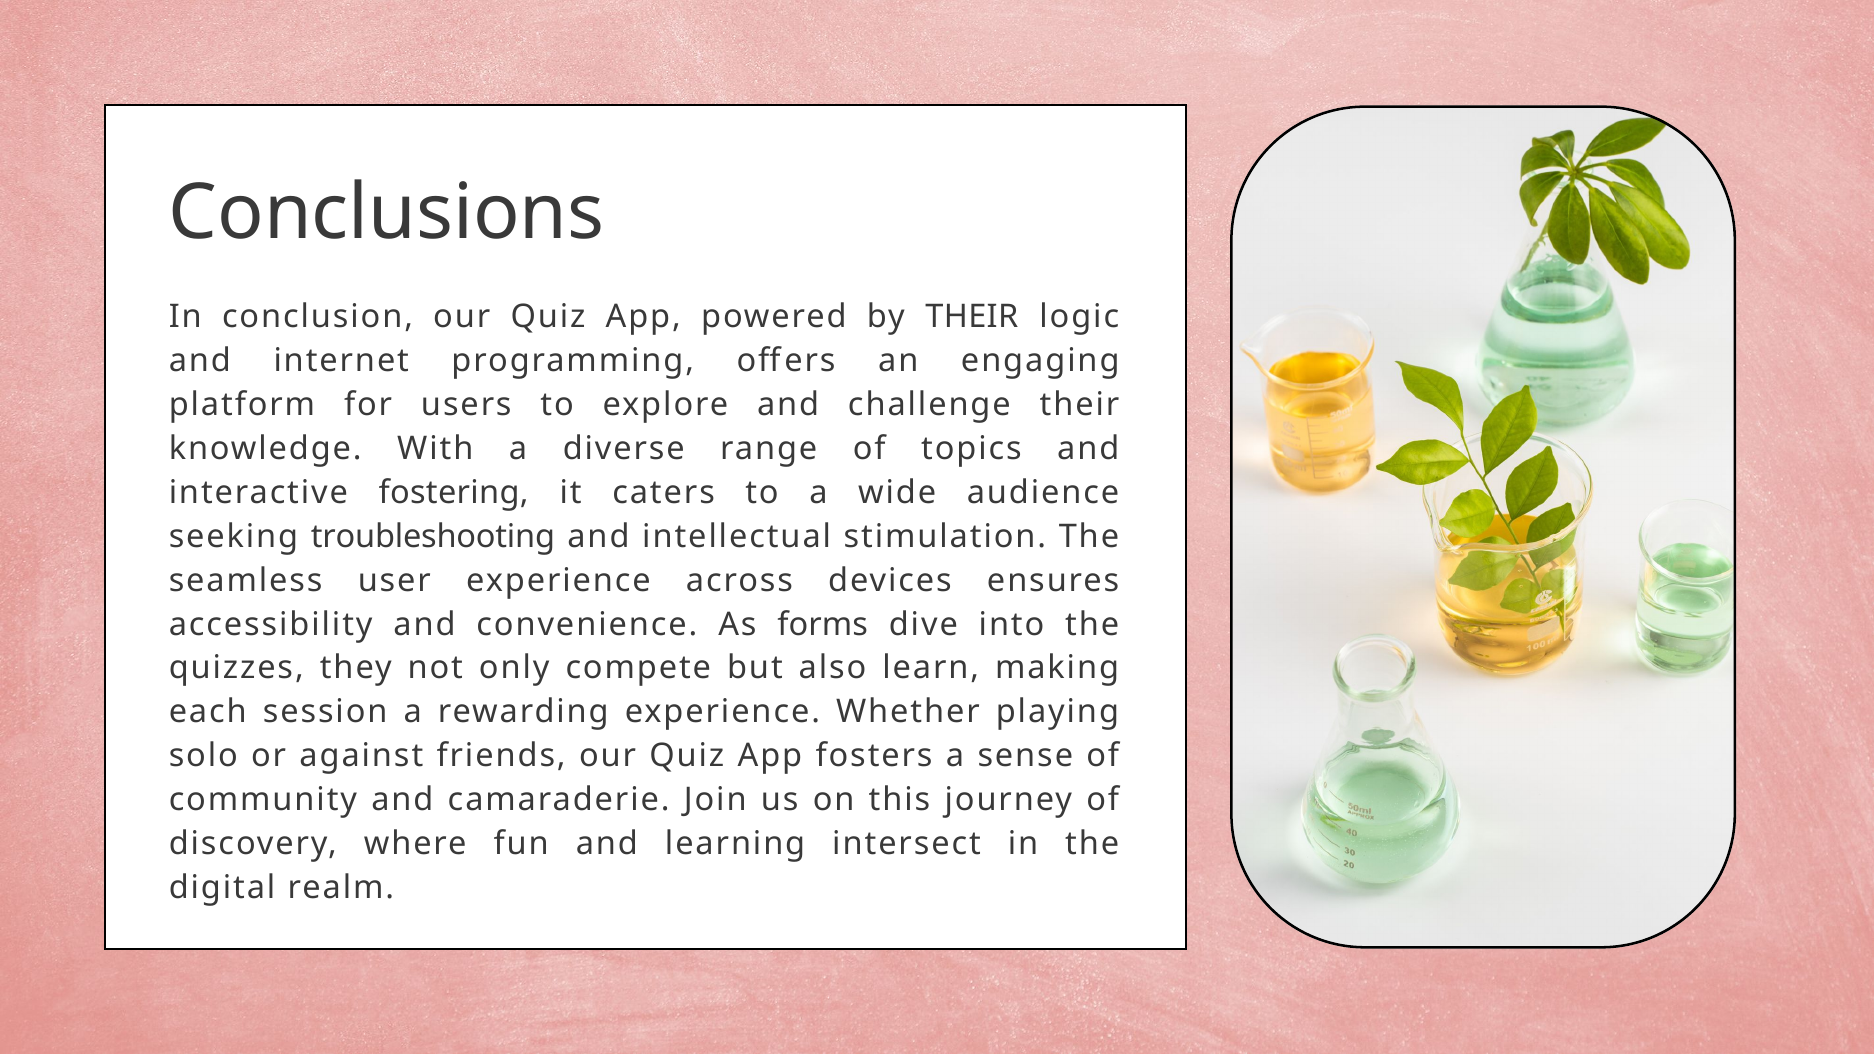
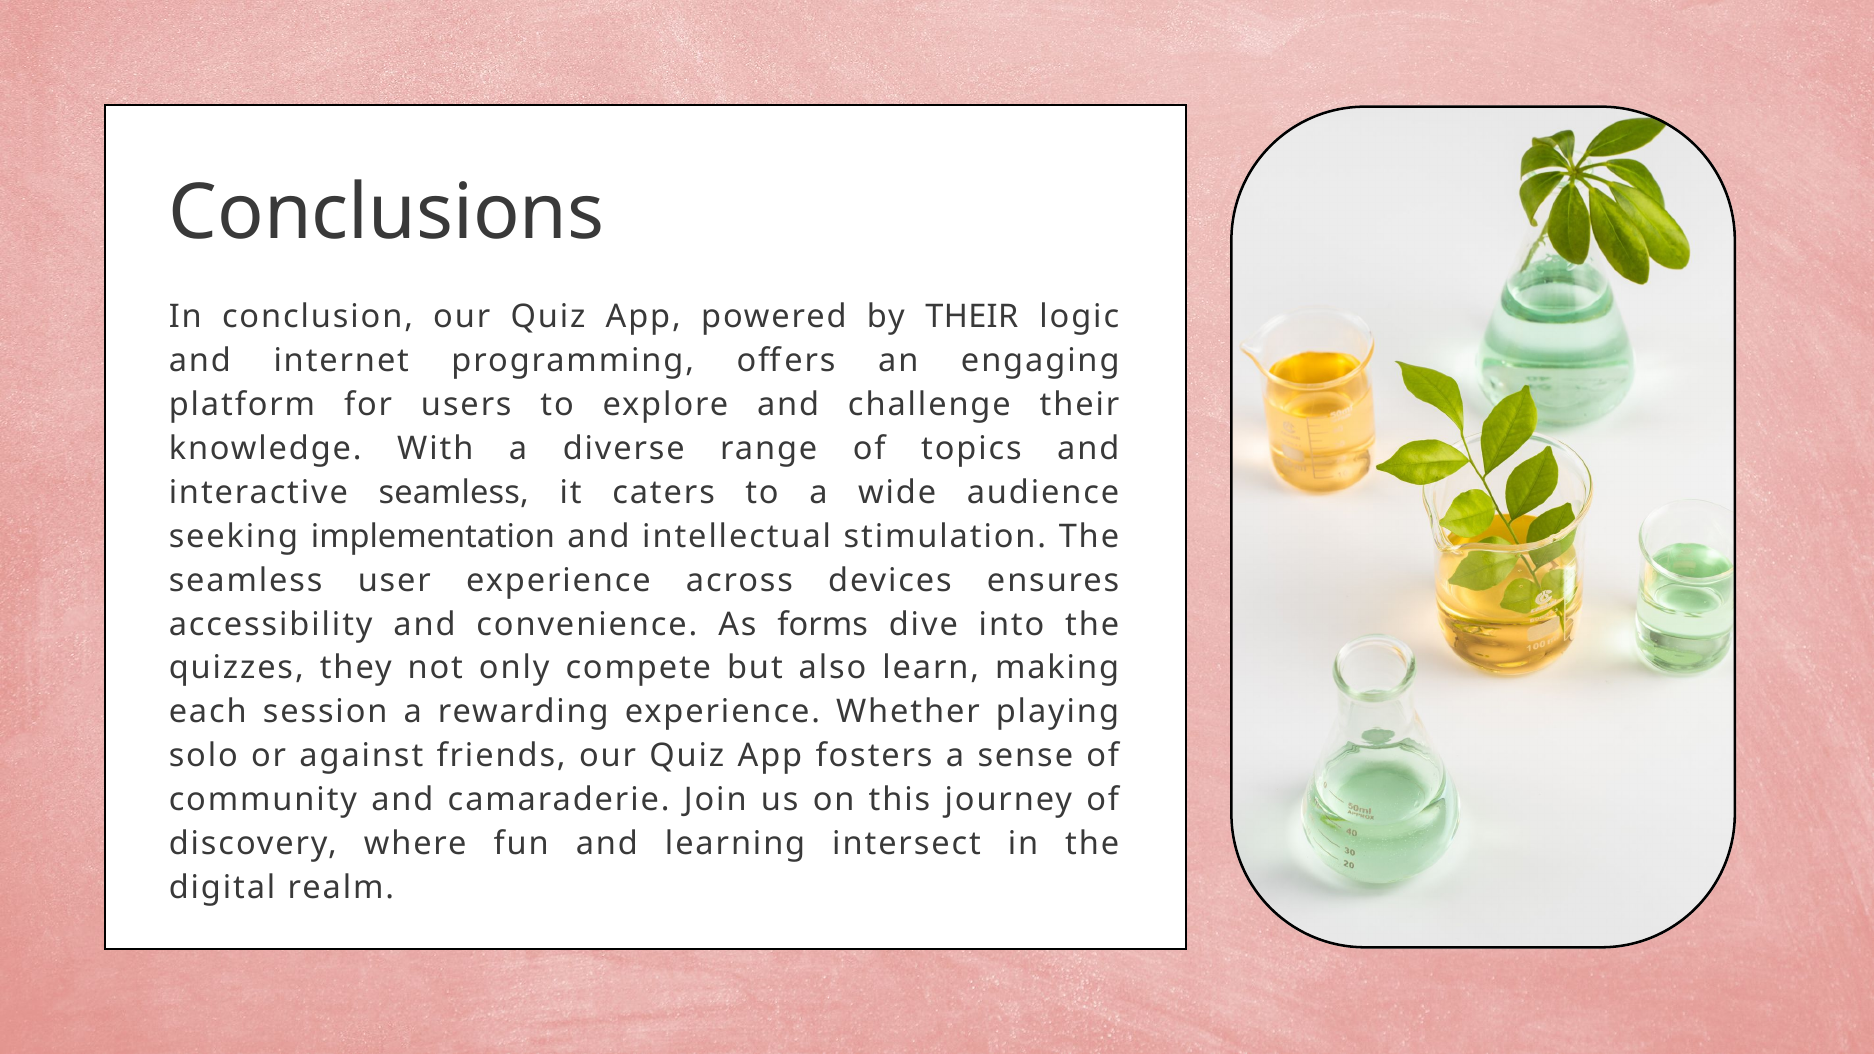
interactive fostering: fostering -> seamless
troubleshooting: troubleshooting -> implementation
